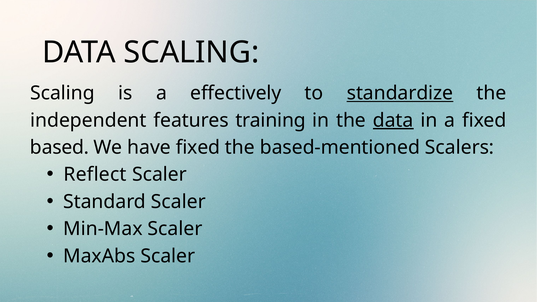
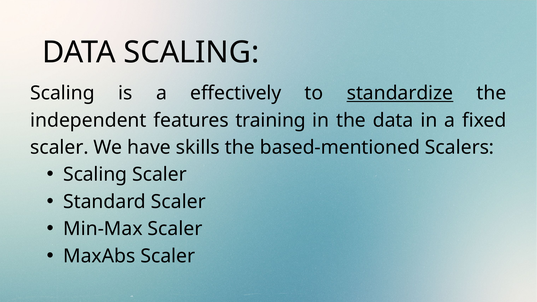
data at (393, 120) underline: present -> none
based at (60, 147): based -> scaler
have fixed: fixed -> skills
Reflect at (95, 175): Reflect -> Scaling
